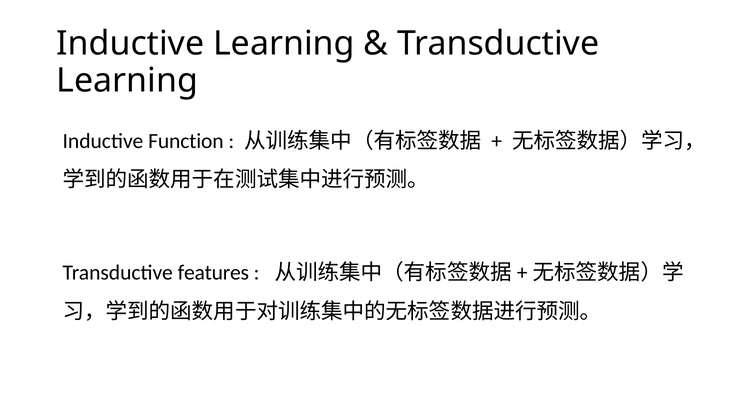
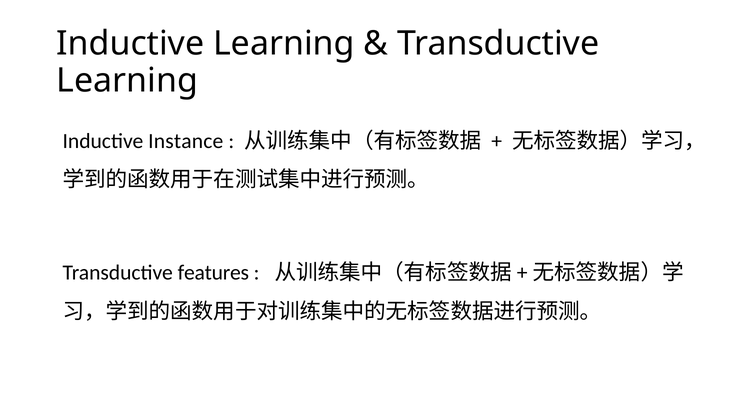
Function: Function -> Instance
